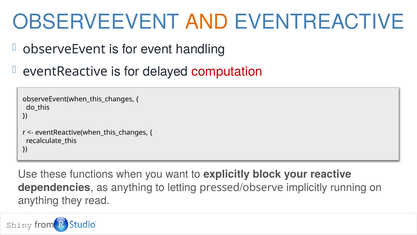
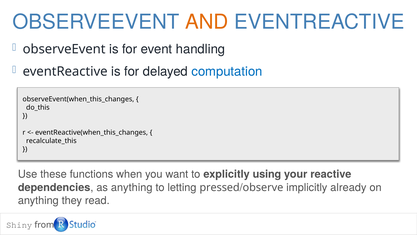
computation colour: red -> blue
block: block -> using
running: running -> already
